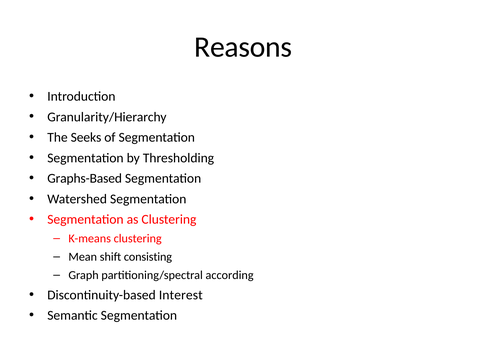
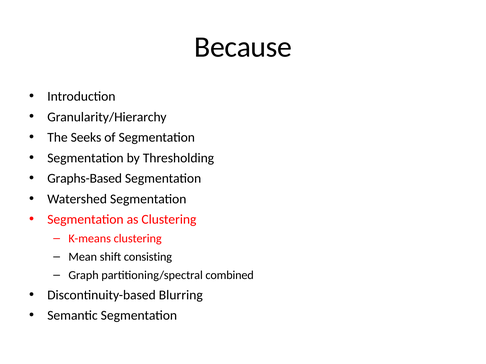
Reasons: Reasons -> Because
according: according -> combined
Interest: Interest -> Blurring
